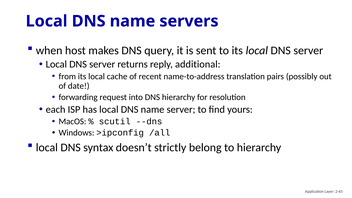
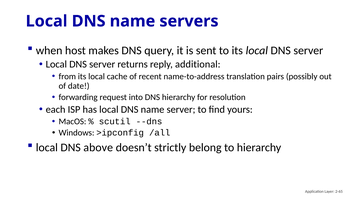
syntax: syntax -> above
